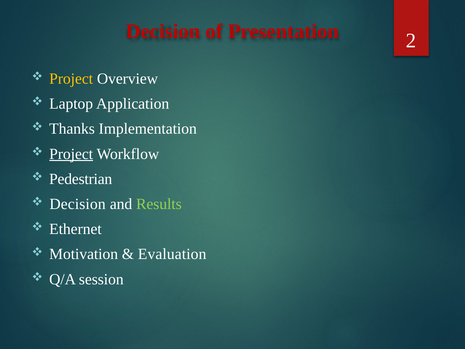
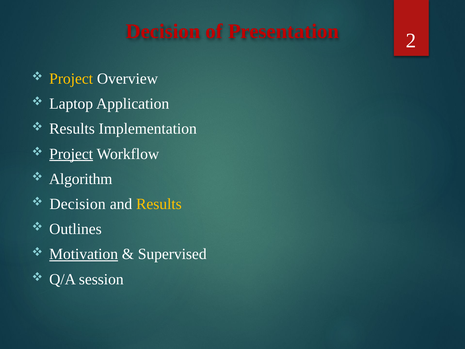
Thanks at (72, 129): Thanks -> Results
Pedestrian: Pedestrian -> Algorithm
Results at (159, 204) colour: light green -> yellow
Ethernet: Ethernet -> Outlines
Motivation underline: none -> present
Evaluation: Evaluation -> Supervised
